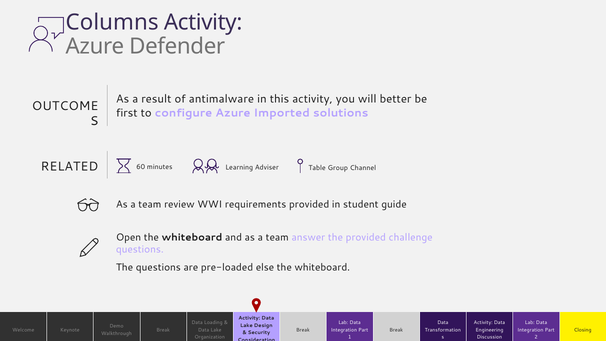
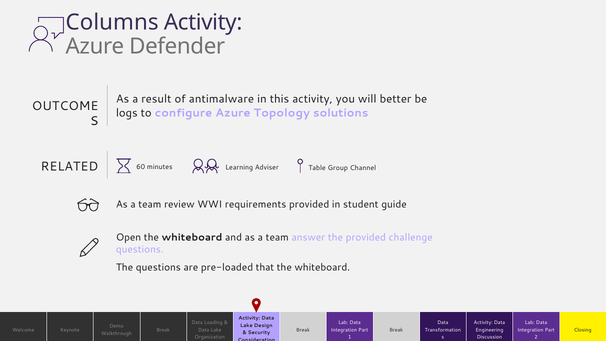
first: first -> logs
Imported: Imported -> Topology
else: else -> that
